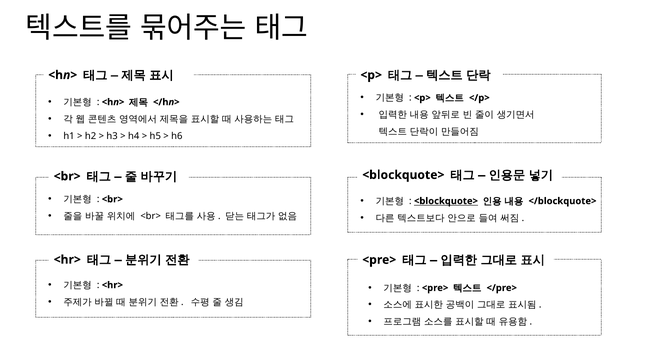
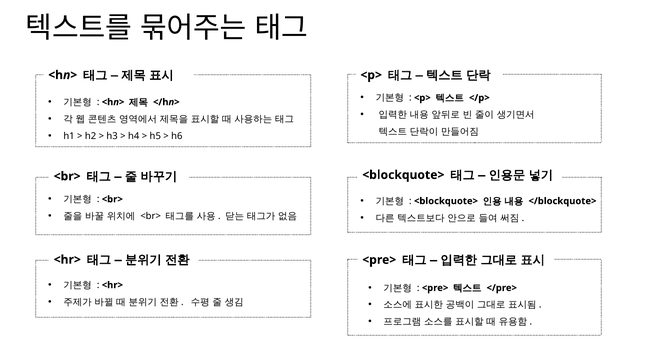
<blockquote> at (446, 201) underline: present -> none
